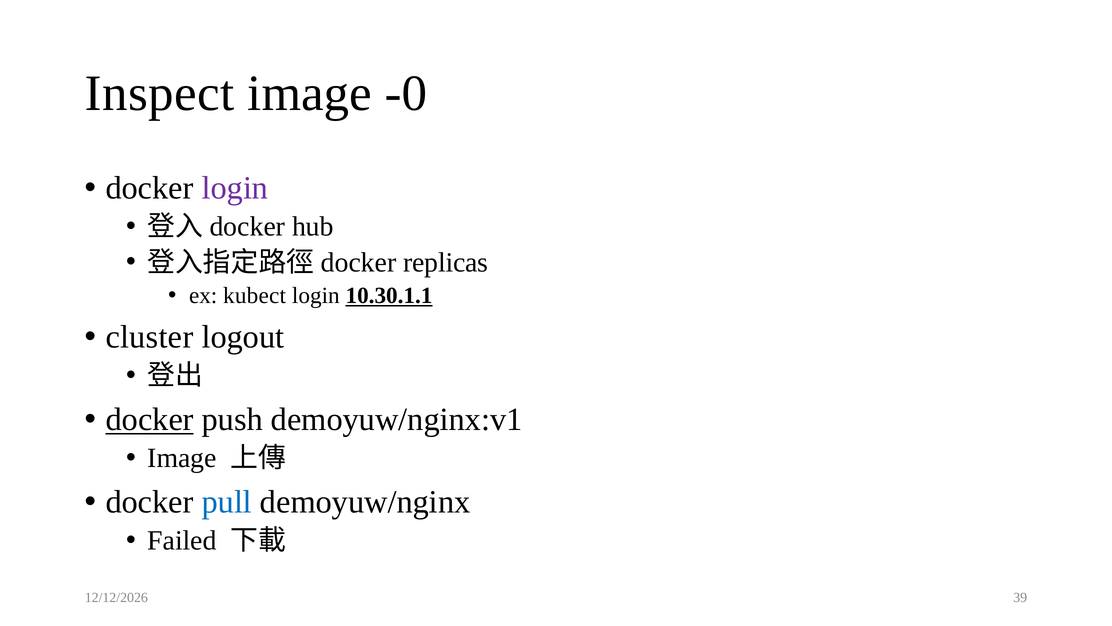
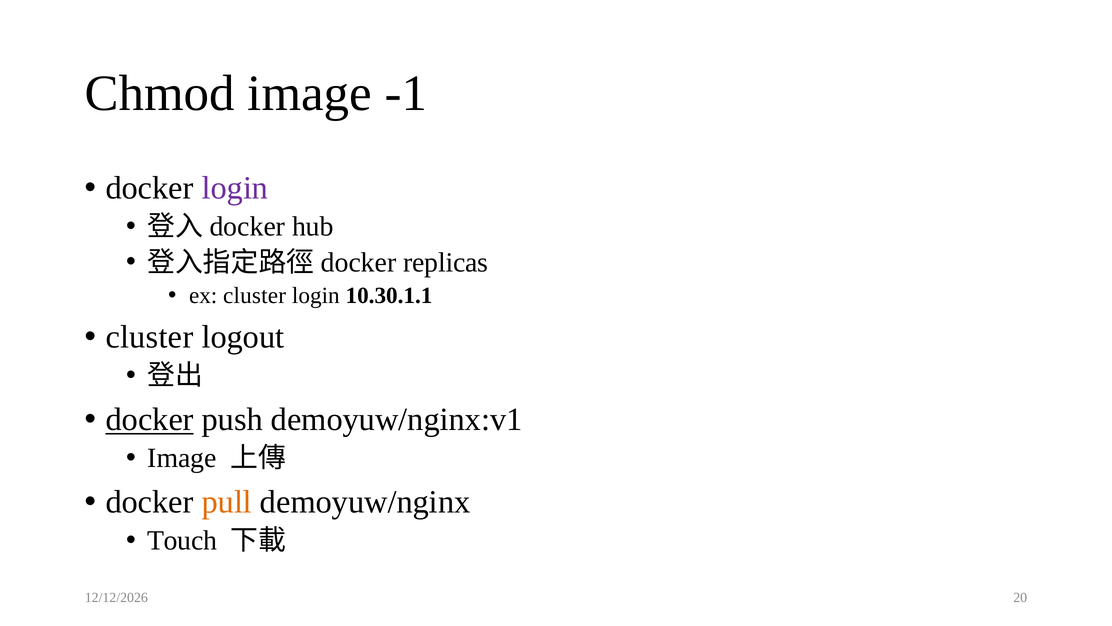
Inspect: Inspect -> Chmod
-0: -0 -> -1
ex kubect: kubect -> cluster
10.30.1.1 underline: present -> none
pull colour: blue -> orange
Failed: Failed -> Touch
39: 39 -> 20
